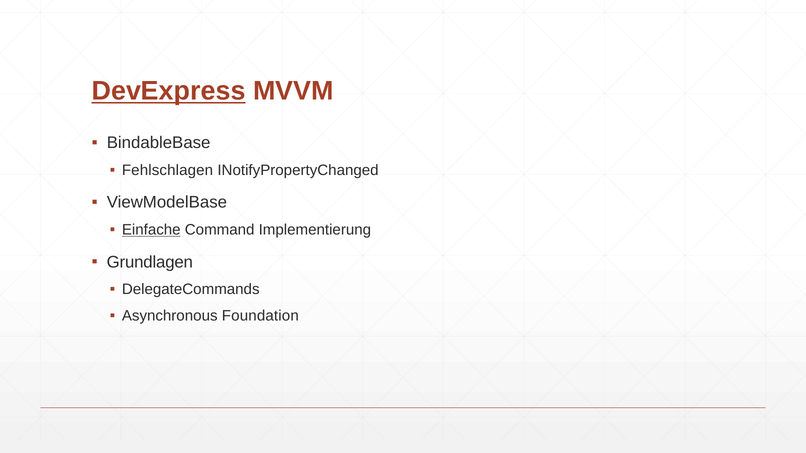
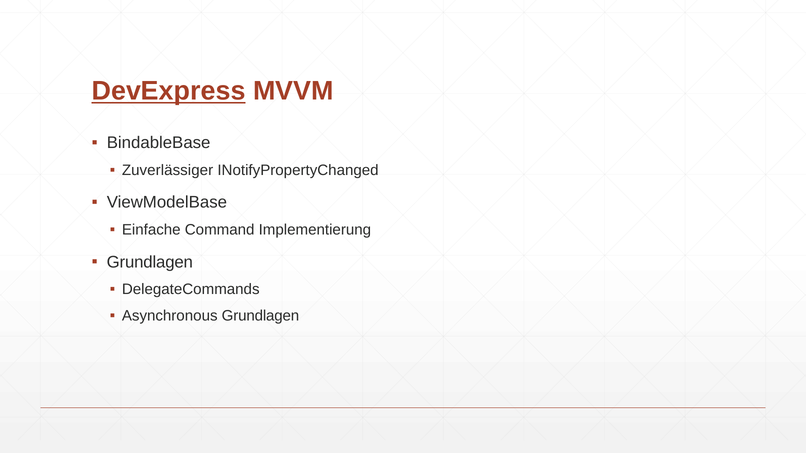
Fehlschlagen: Fehlschlagen -> Zuverlässiger
Einfache underline: present -> none
Asynchronous Foundation: Foundation -> Grundlagen
